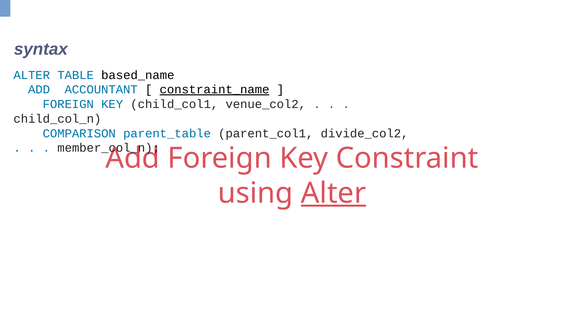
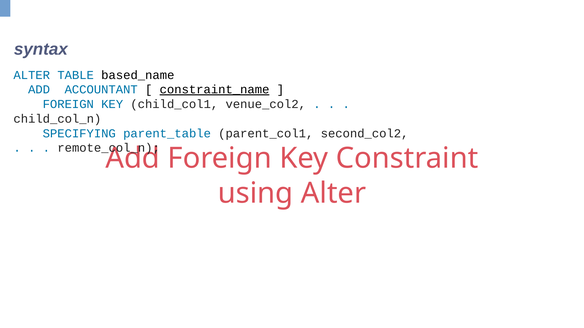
COMPARISON: COMPARISON -> SPECIFYING
divide_col2: divide_col2 -> second_col2
member_col_n: member_col_n -> remote_col_n
Alter at (333, 193) underline: present -> none
